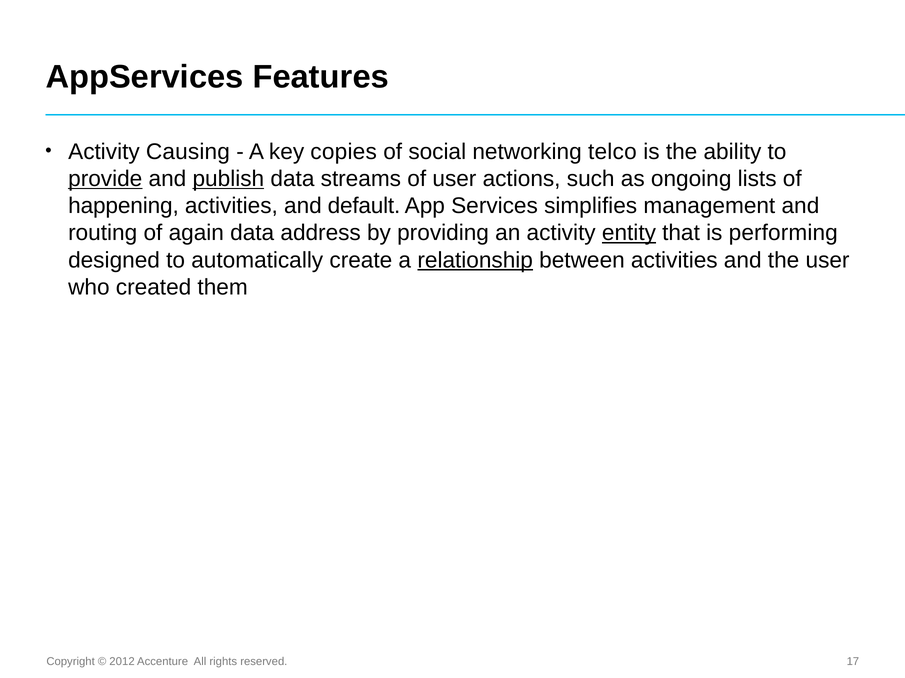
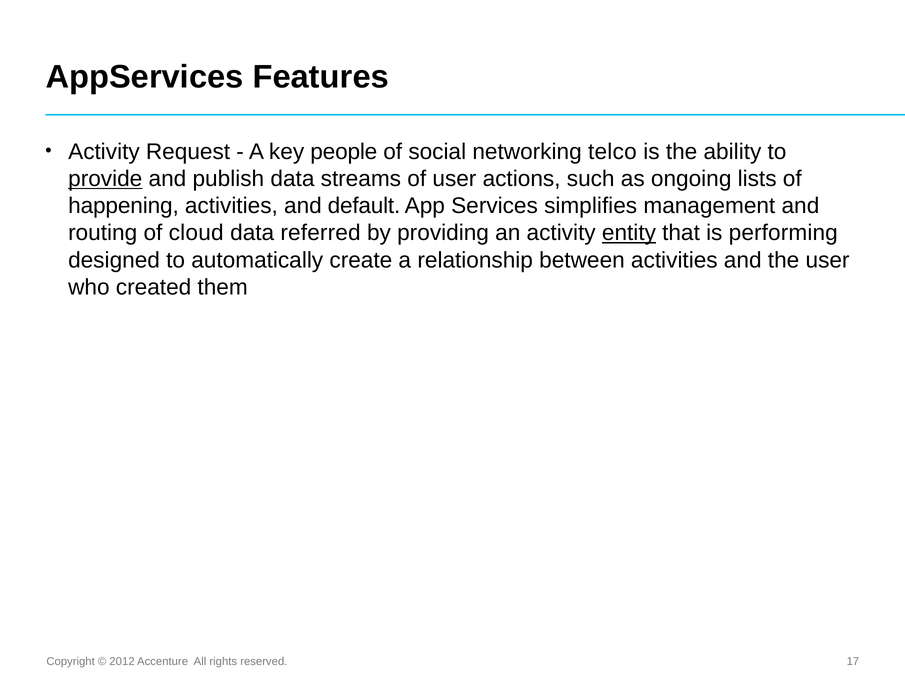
Causing: Causing -> Request
copies: copies -> people
publish underline: present -> none
again: again -> cloud
address: address -> referred
relationship underline: present -> none
